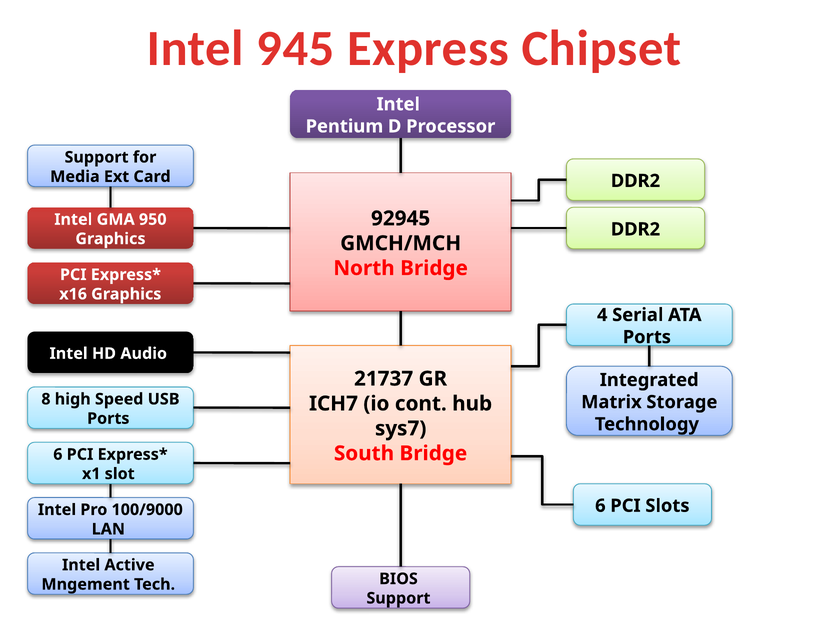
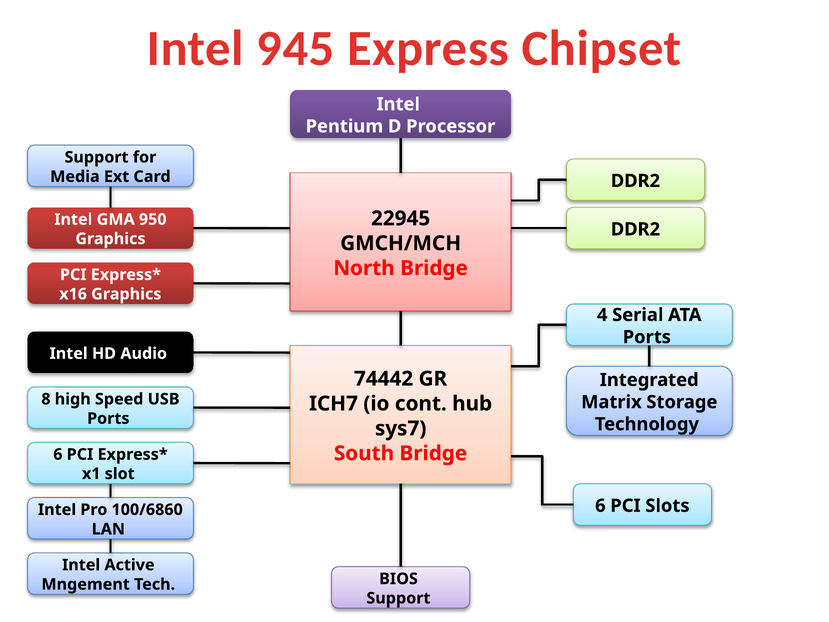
92945: 92945 -> 22945
21737: 21737 -> 74442
100/9000: 100/9000 -> 100/6860
